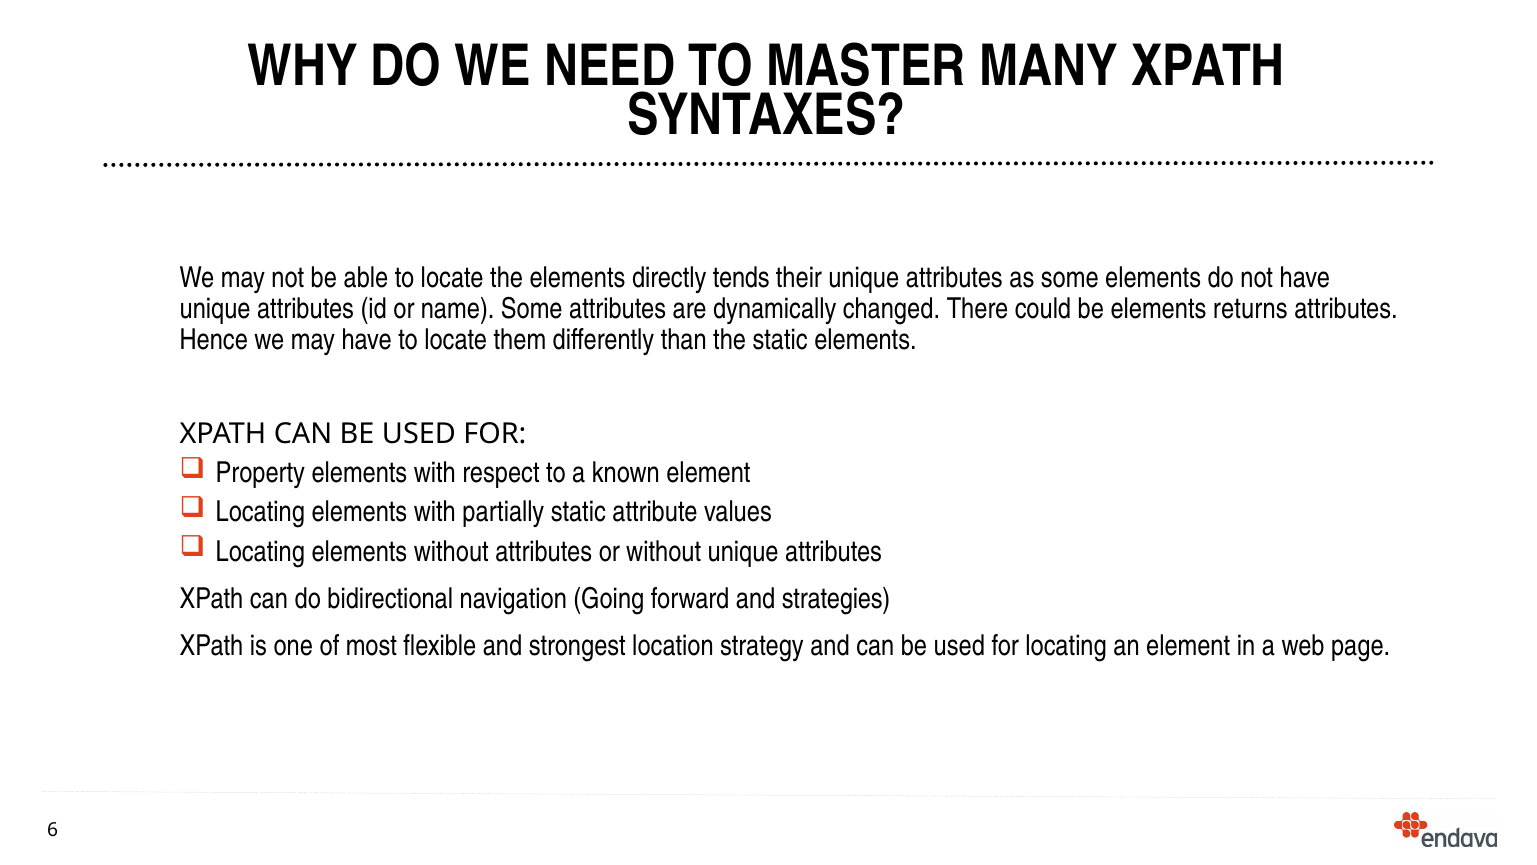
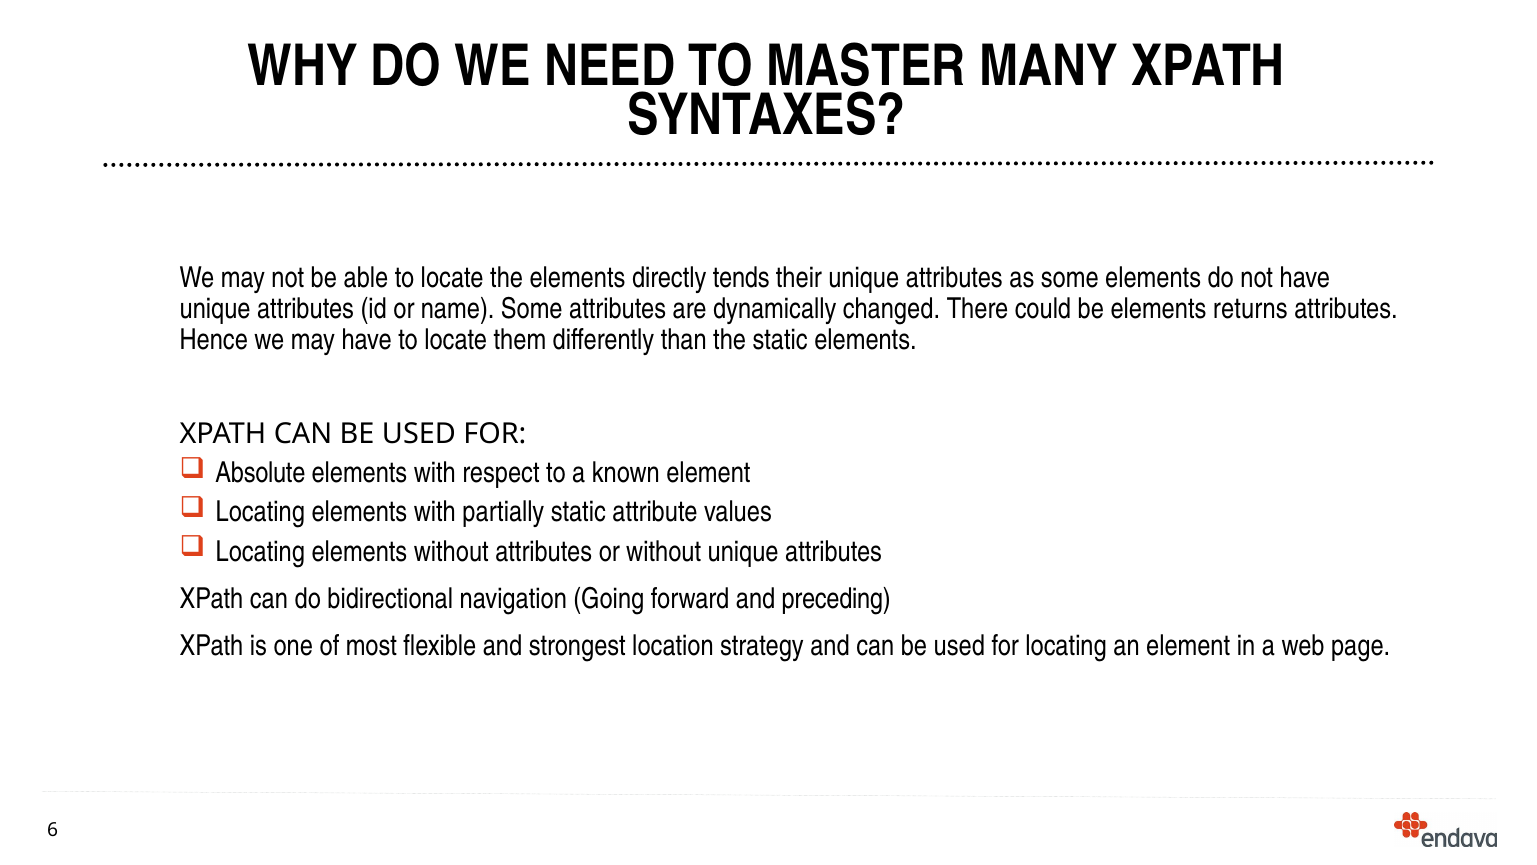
Property: Property -> Absolute
strategies: strategies -> preceding
